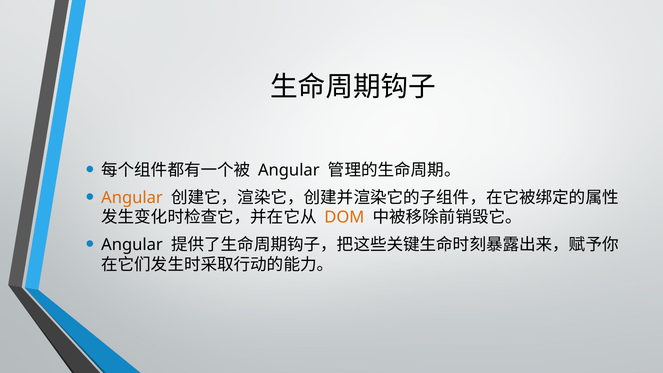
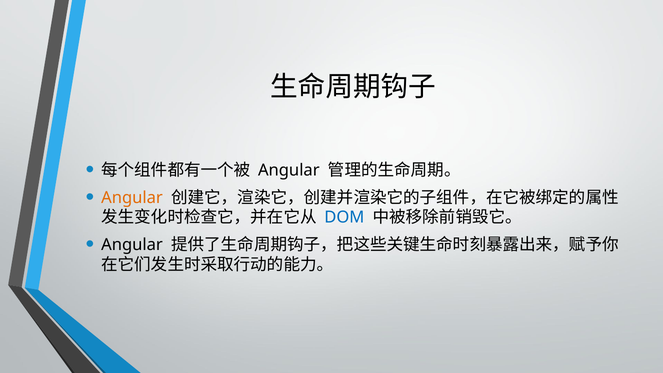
DOM colour: orange -> blue
